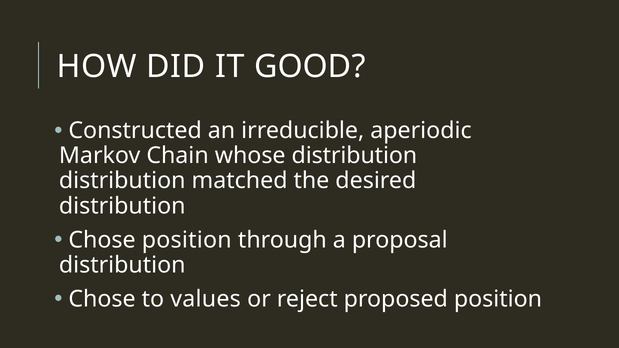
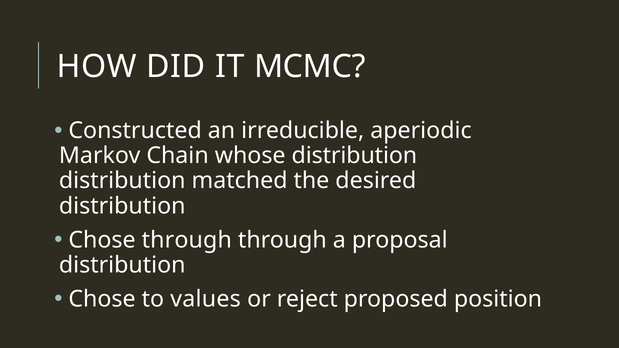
GOOD: GOOD -> MCMC
Chose position: position -> through
